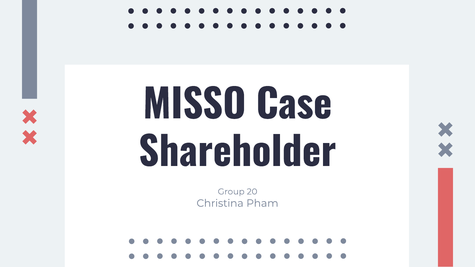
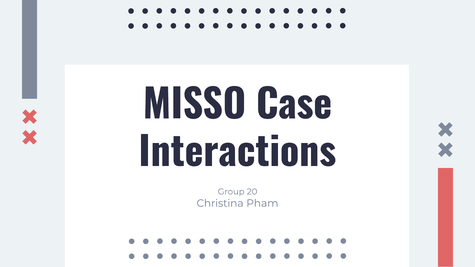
Shareholder: Shareholder -> Interactions
